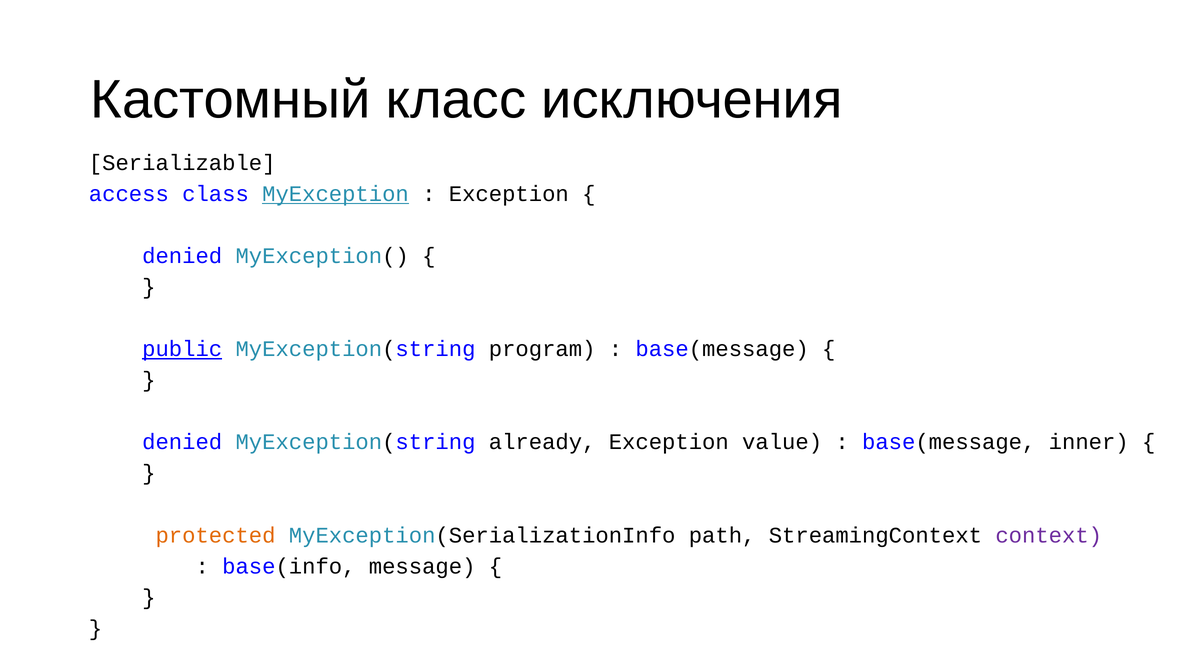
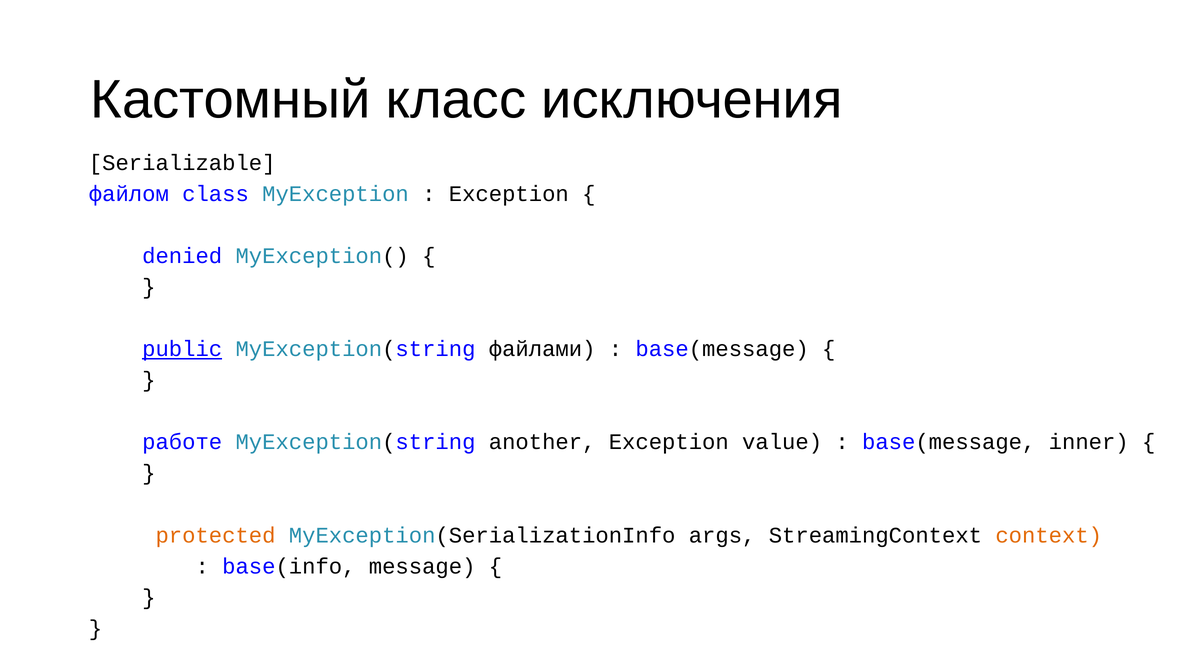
access: access -> файлом
MyException underline: present -> none
program: program -> файлами
denied at (182, 442): denied -> работе
already: already -> another
path: path -> args
context colour: purple -> orange
